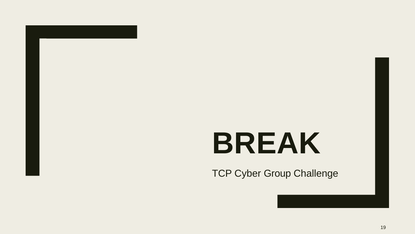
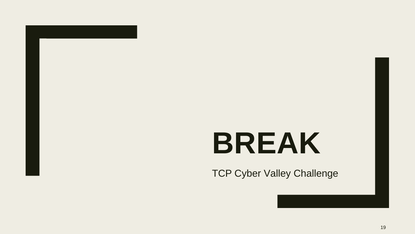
Group: Group -> Valley
